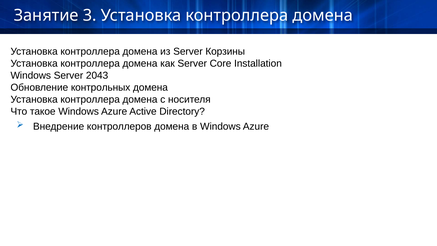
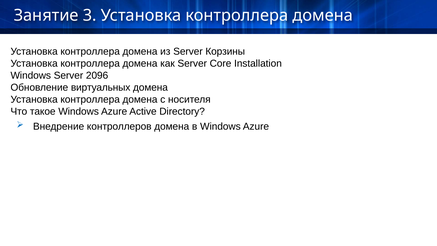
2043: 2043 -> 2096
контрольных: контрольных -> виртуальных
